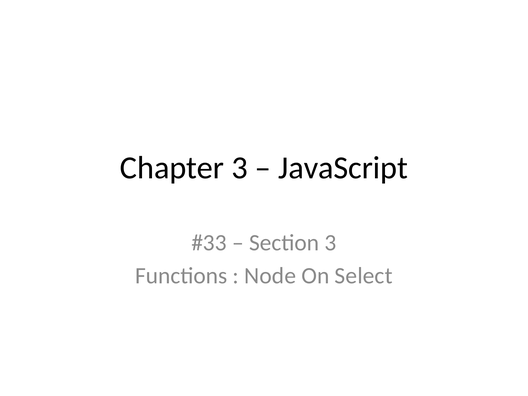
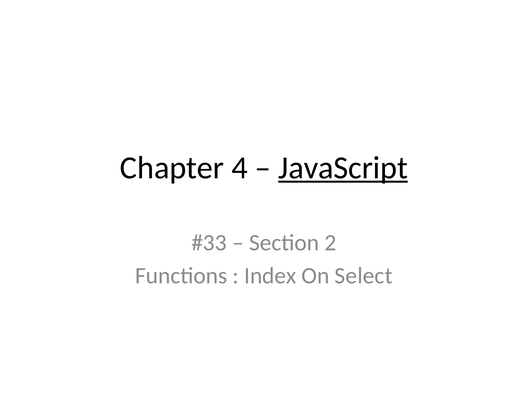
Chapter 3: 3 -> 4
JavaScript underline: none -> present
Section 3: 3 -> 2
Node: Node -> Index
